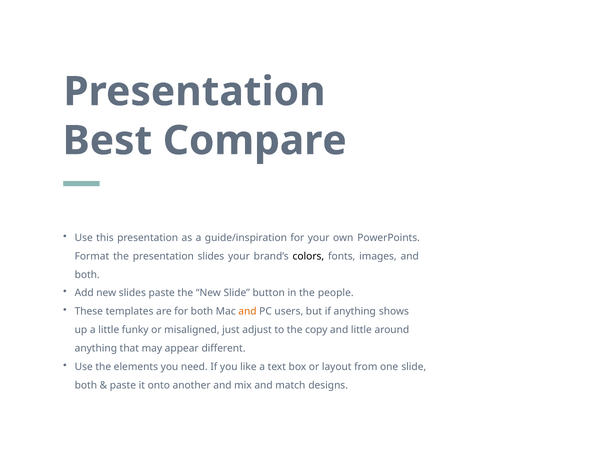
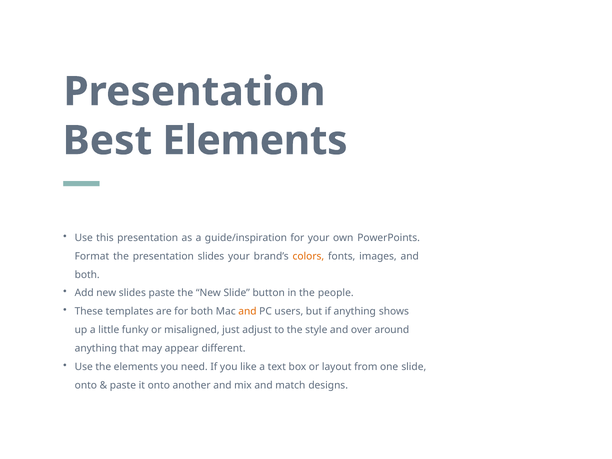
Best Compare: Compare -> Elements
colors colour: black -> orange
copy: copy -> style
and little: little -> over
both at (86, 385): both -> onto
